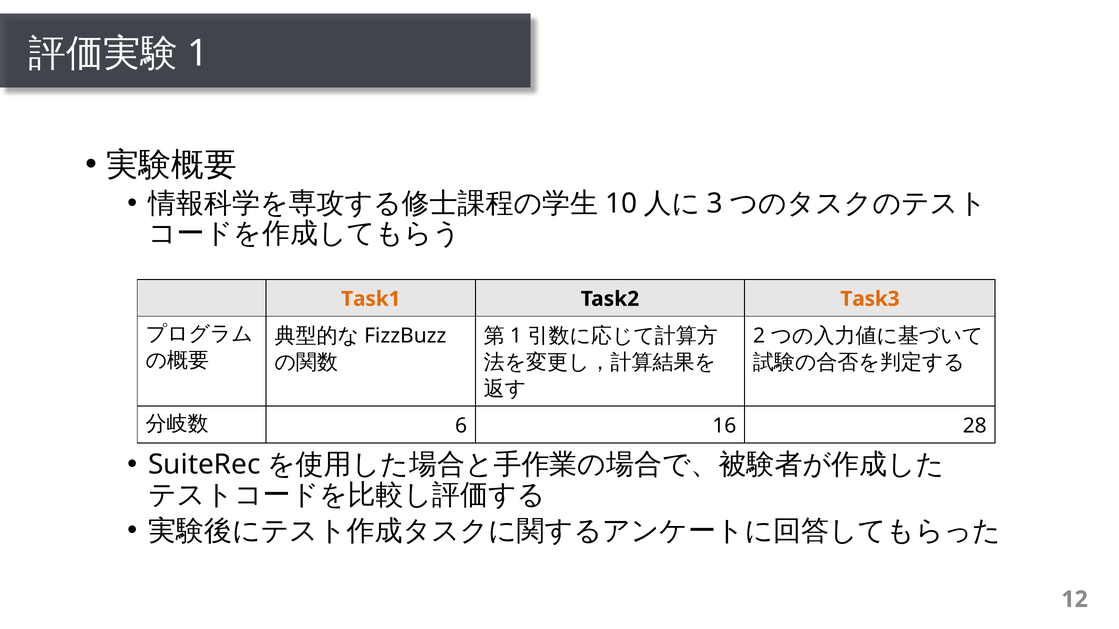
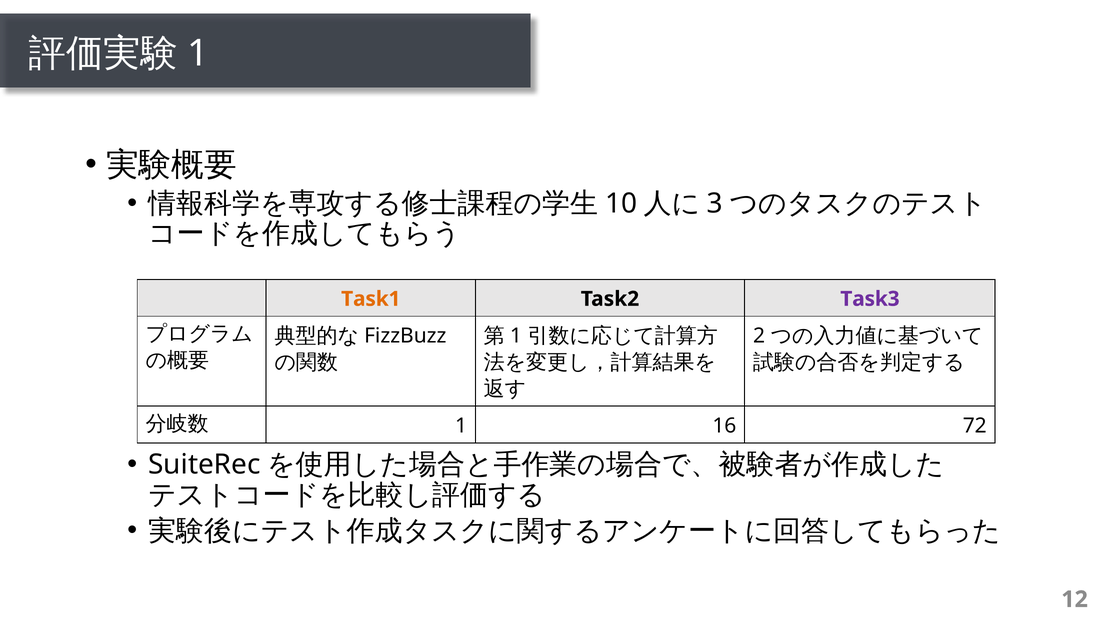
Task3 colour: orange -> purple
6 at (461, 426): 6 -> 1
28: 28 -> 72
